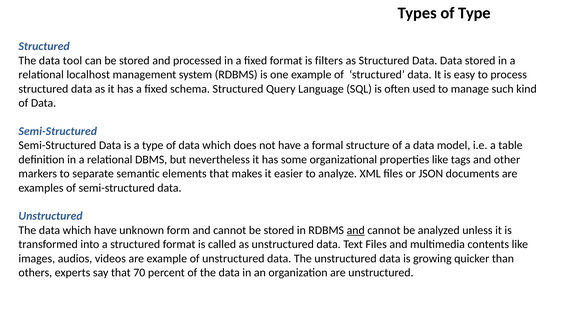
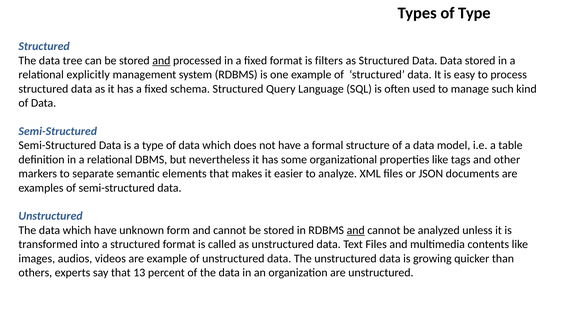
tool: tool -> tree
and at (161, 61) underline: none -> present
localhost: localhost -> explicitly
70: 70 -> 13
